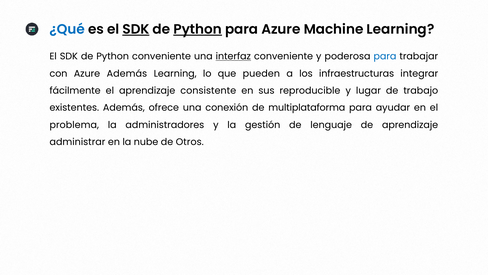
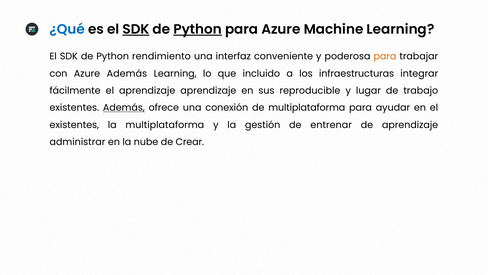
Python conveniente: conveniente -> rendimiento
interfaz underline: present -> none
para at (385, 56) colour: blue -> orange
pueden: pueden -> incluido
aprendizaje consistente: consistente -> aprendizaje
Además at (124, 108) underline: none -> present
problema at (74, 125): problema -> existentes
la administradores: administradores -> multiplataforma
lenguaje: lenguaje -> entrenar
Otros: Otros -> Crear
